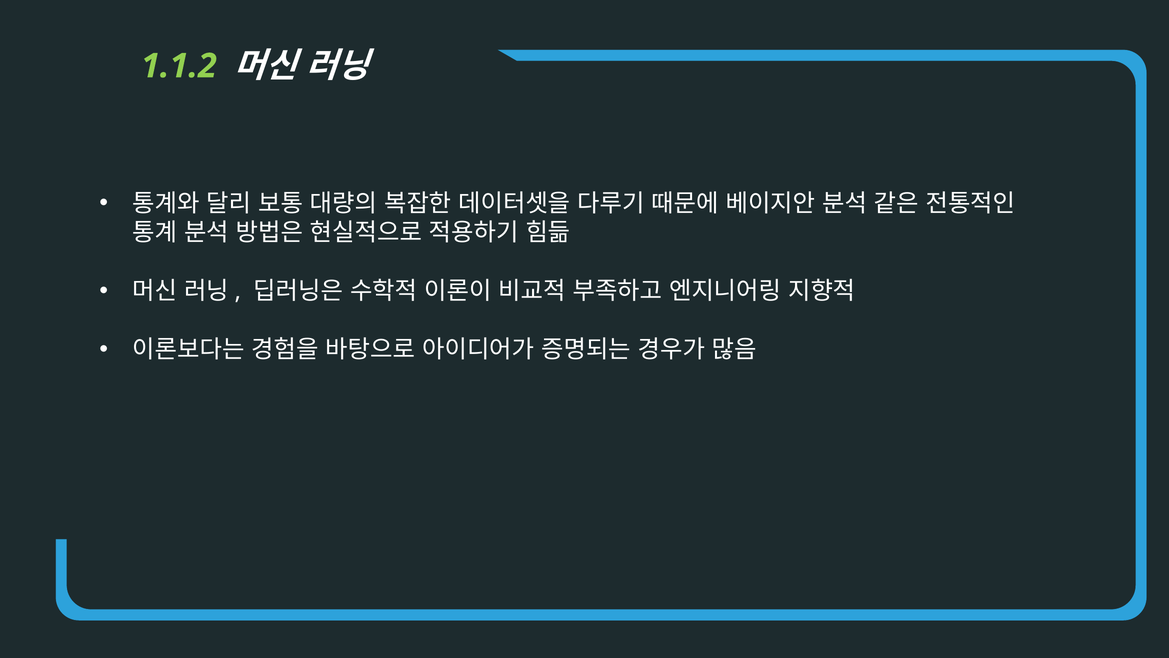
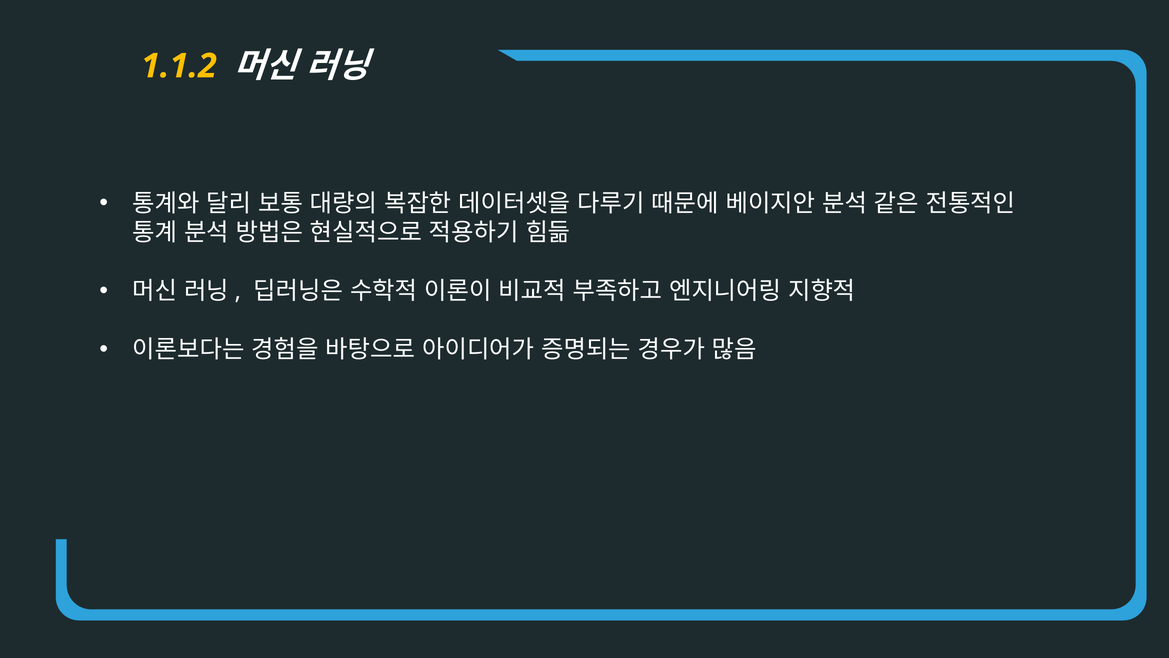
1.1.2 colour: light green -> yellow
